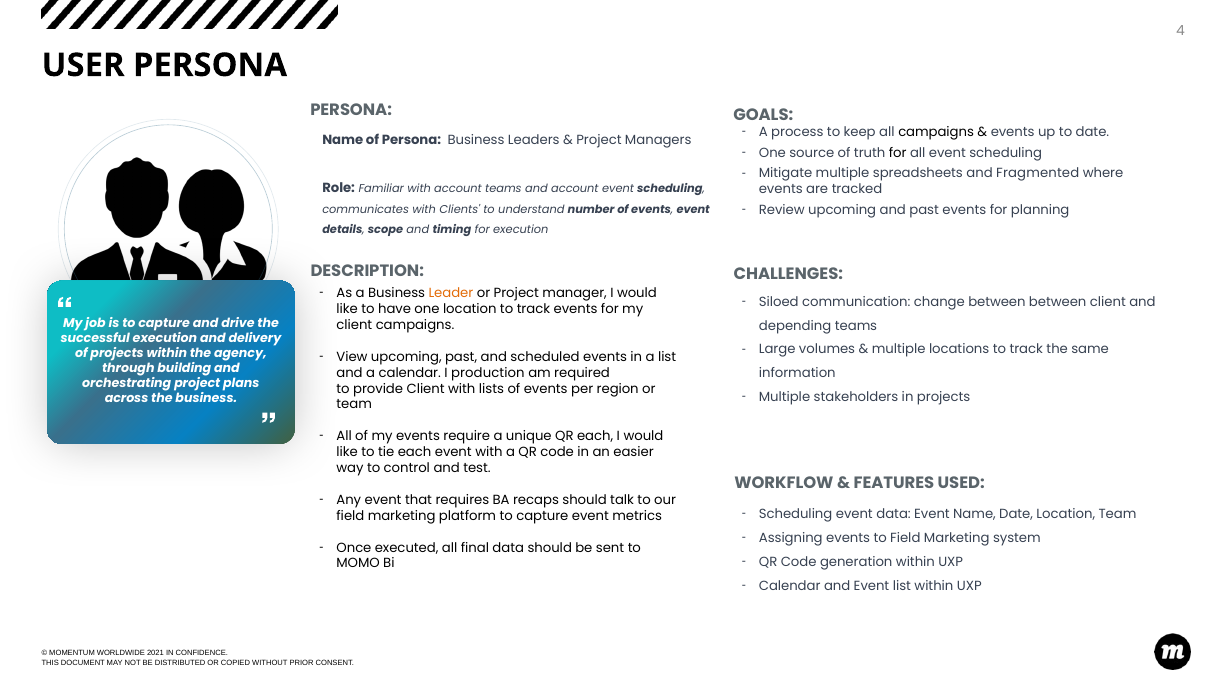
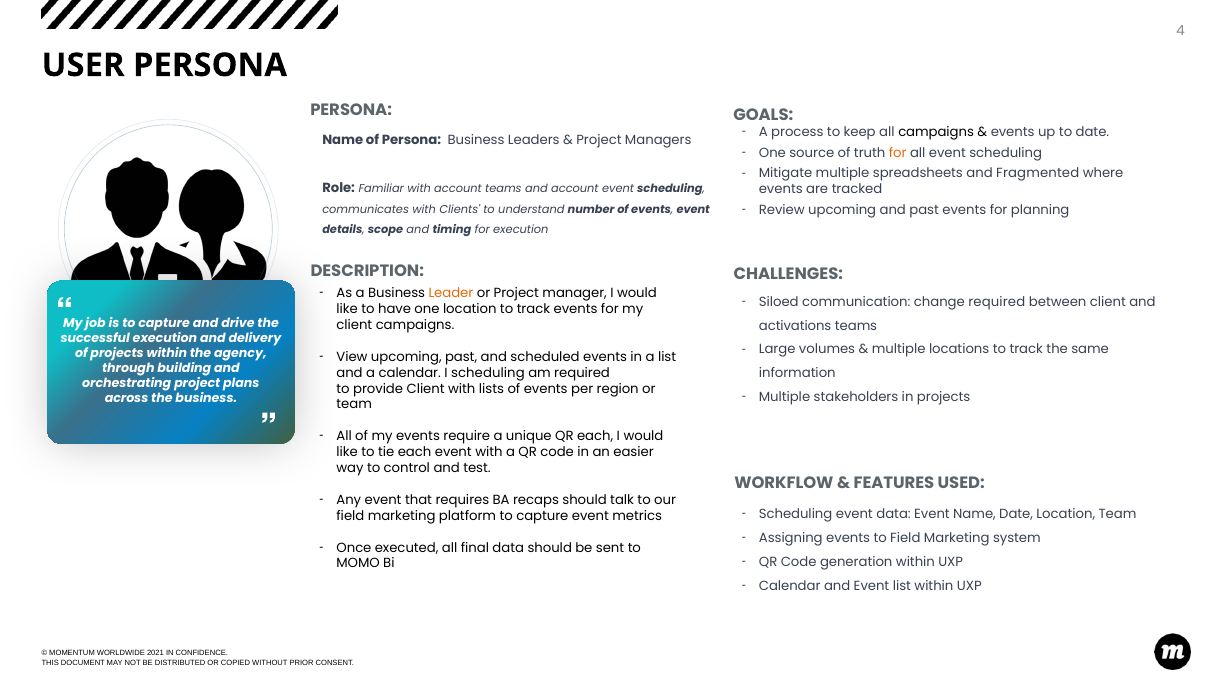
for at (898, 153) colour: black -> orange
change between: between -> required
depending: depending -> activations
I production: production -> scheduling
